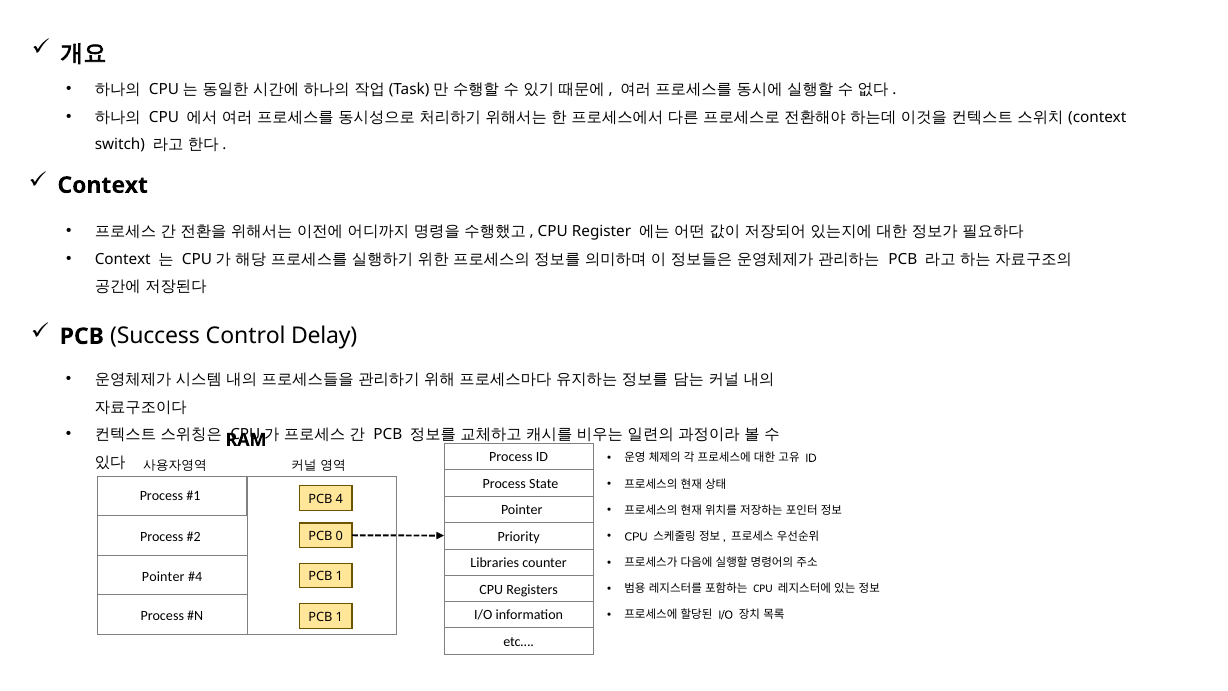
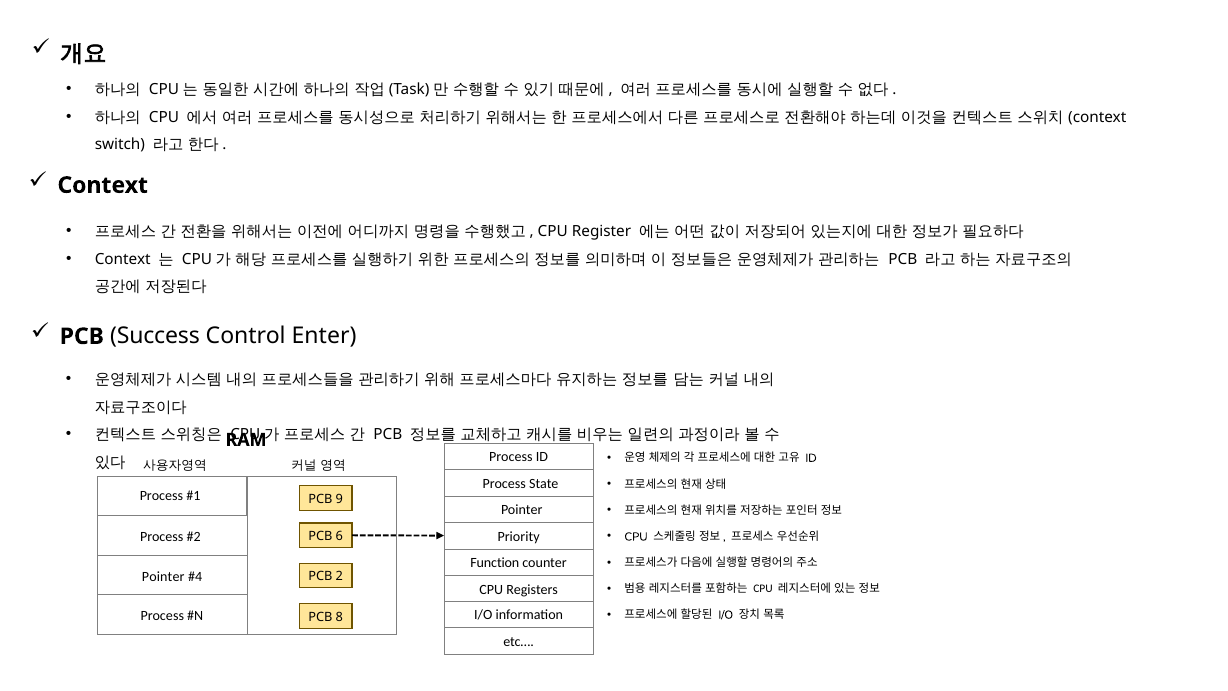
Delay: Delay -> Enter
4: 4 -> 9
0: 0 -> 6
Libraries: Libraries -> Function
1 at (339, 576): 1 -> 2
1 at (339, 617): 1 -> 8
